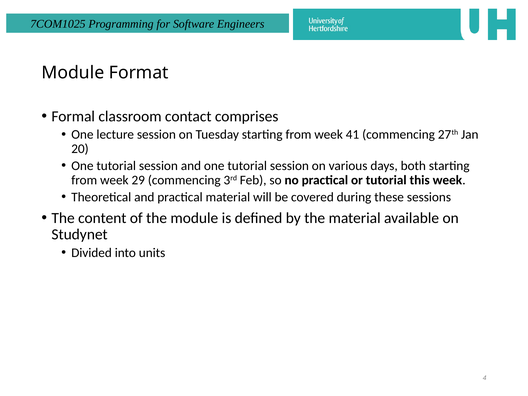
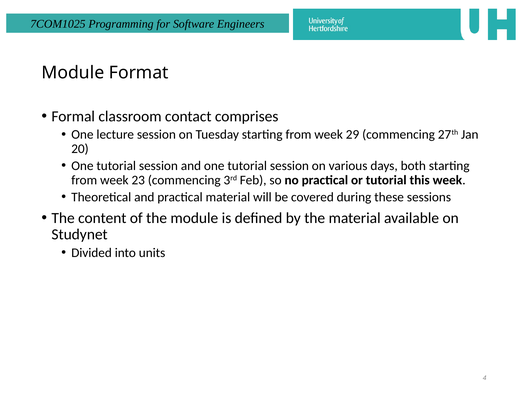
41: 41 -> 29
29: 29 -> 23
